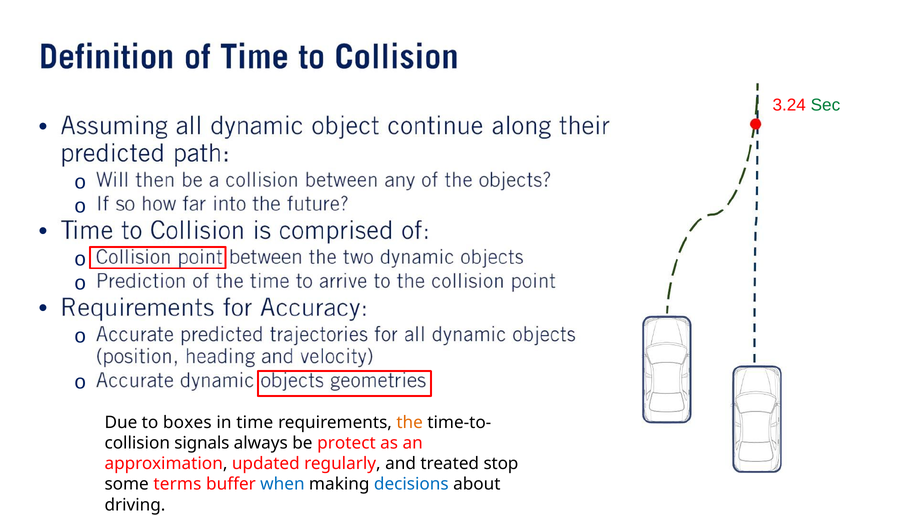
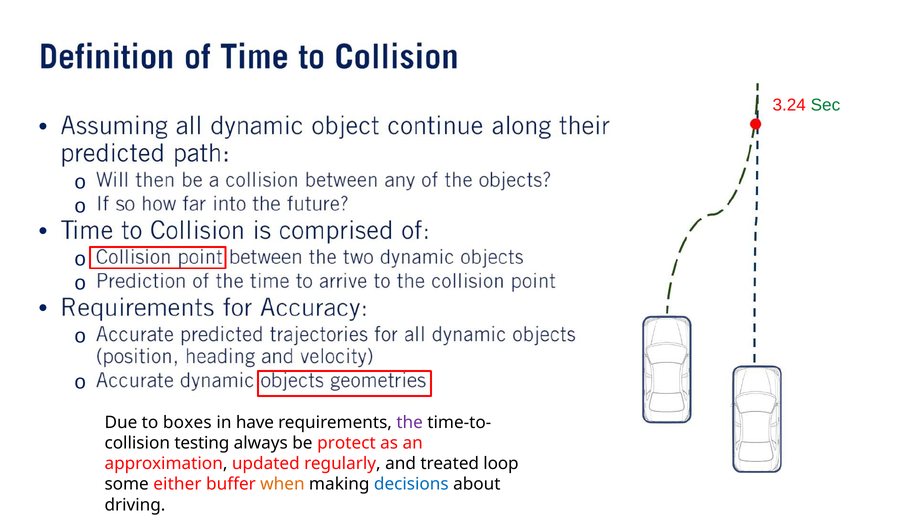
time: time -> have
the colour: orange -> purple
signals: signals -> testing
stop: stop -> loop
terms: terms -> either
when colour: blue -> orange
